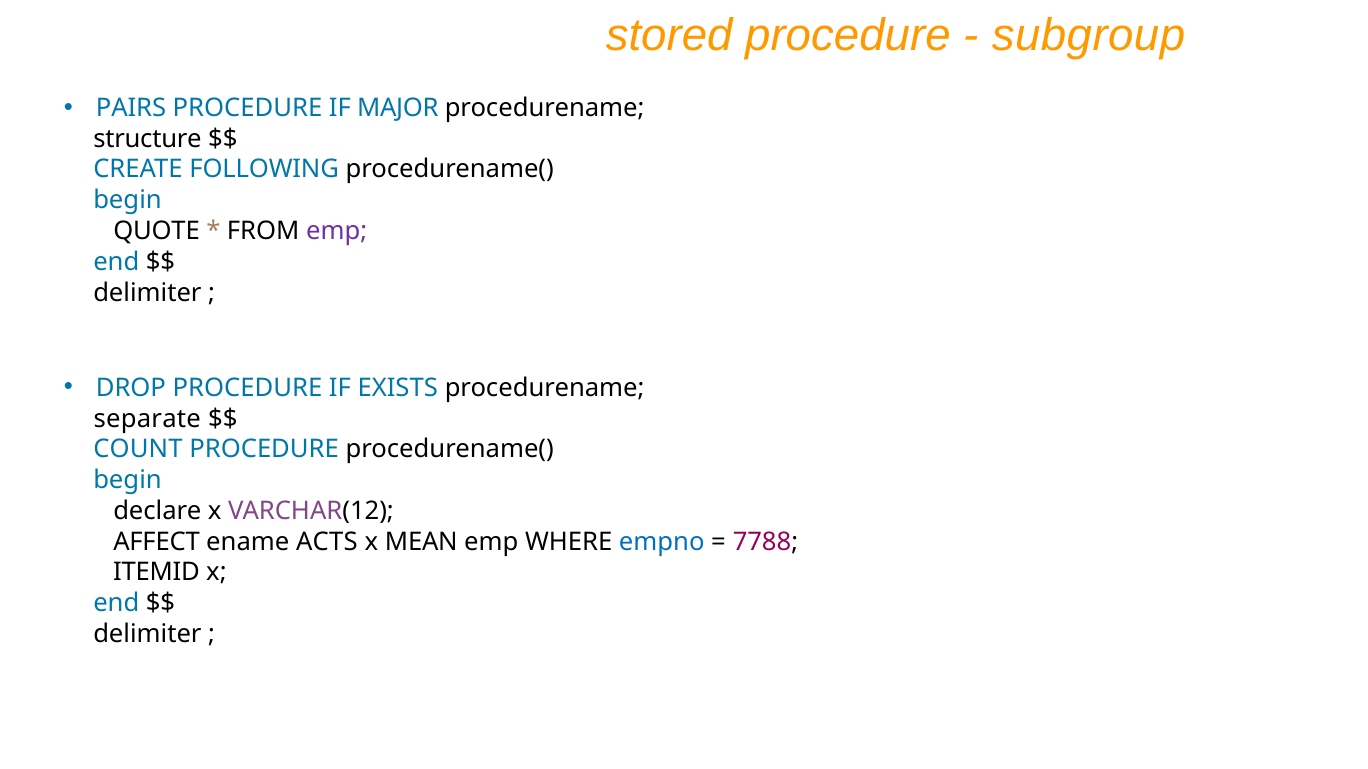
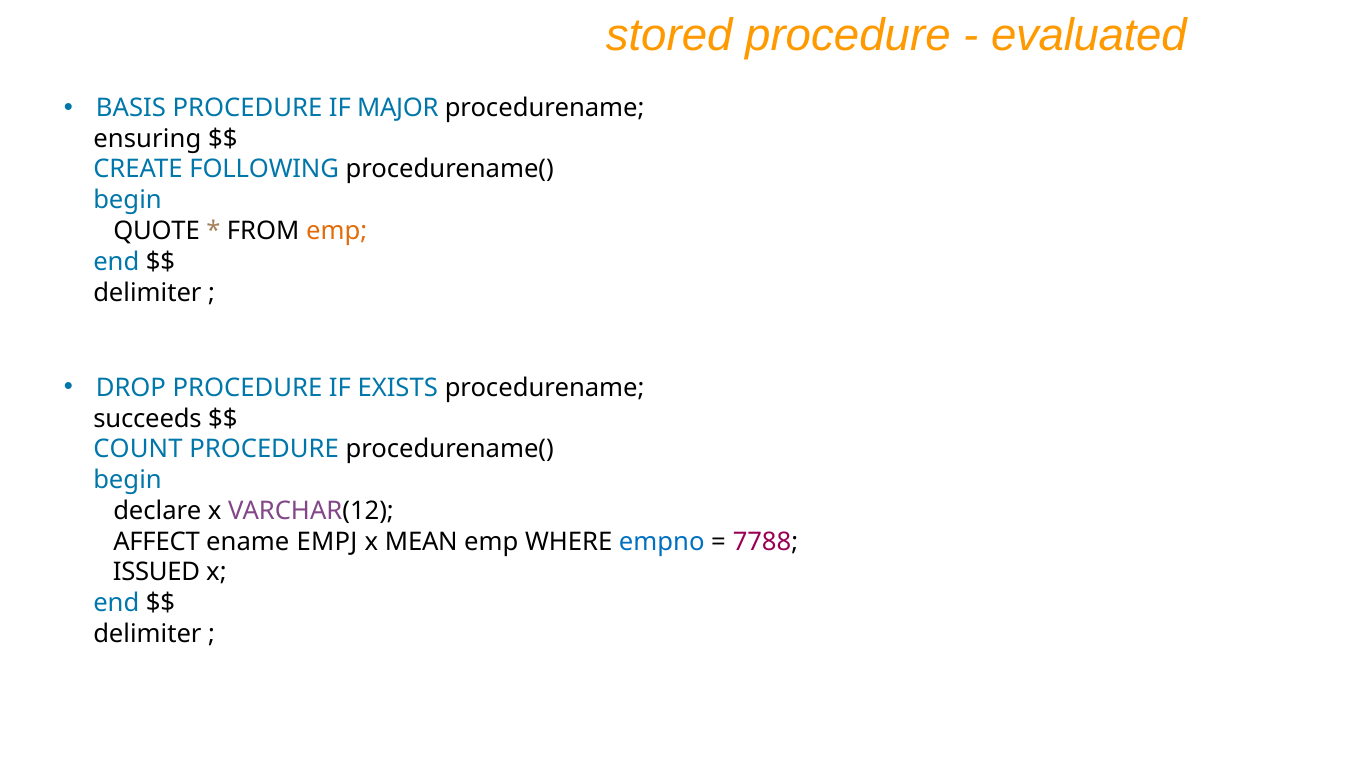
subgroup: subgroup -> evaluated
PAIRS: PAIRS -> BASIS
structure: structure -> ensuring
emp at (337, 231) colour: purple -> orange
separate: separate -> succeeds
ACTS: ACTS -> EMPJ
ITEMID: ITEMID -> ISSUED
